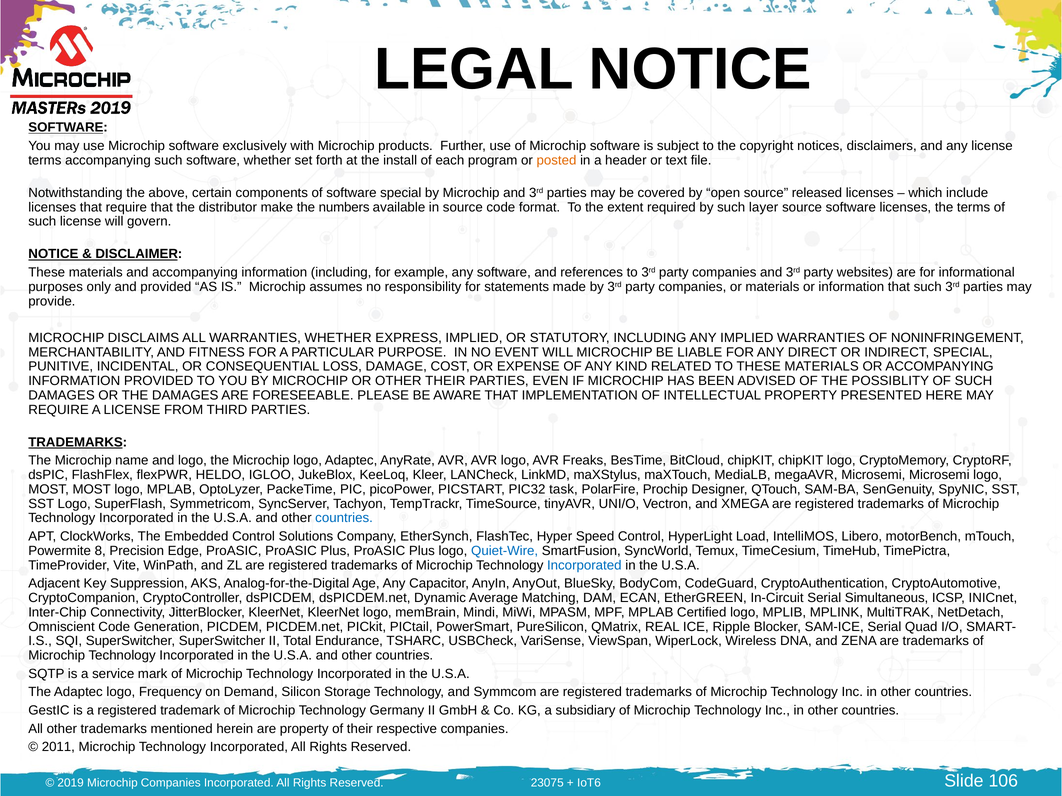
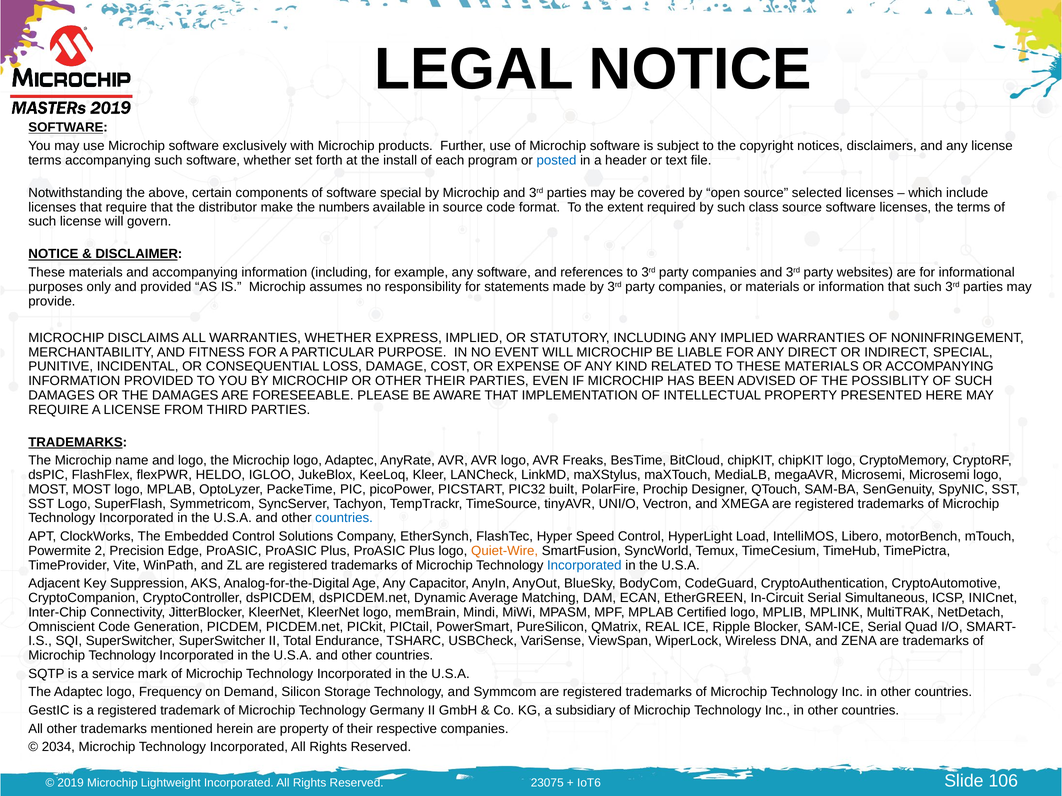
posted colour: orange -> blue
released: released -> selected
layer: layer -> class
task: task -> built
8: 8 -> 2
Quiet-Wire colour: blue -> orange
2011: 2011 -> 2034
Microchip Companies: Companies -> Lightweight
